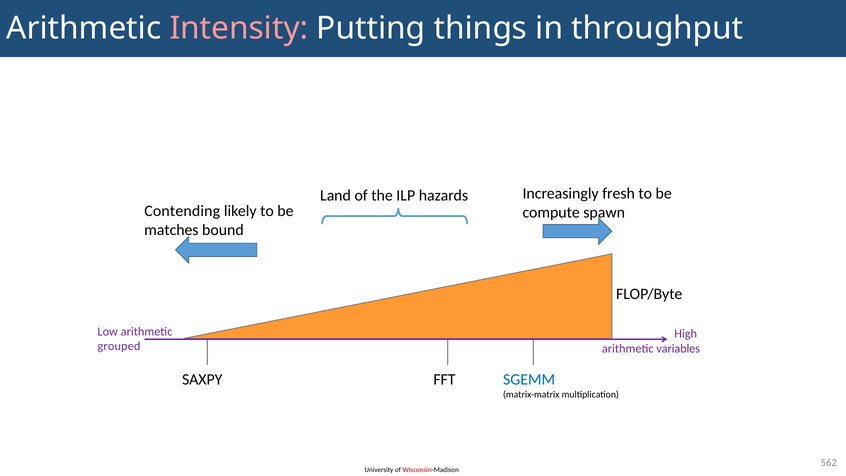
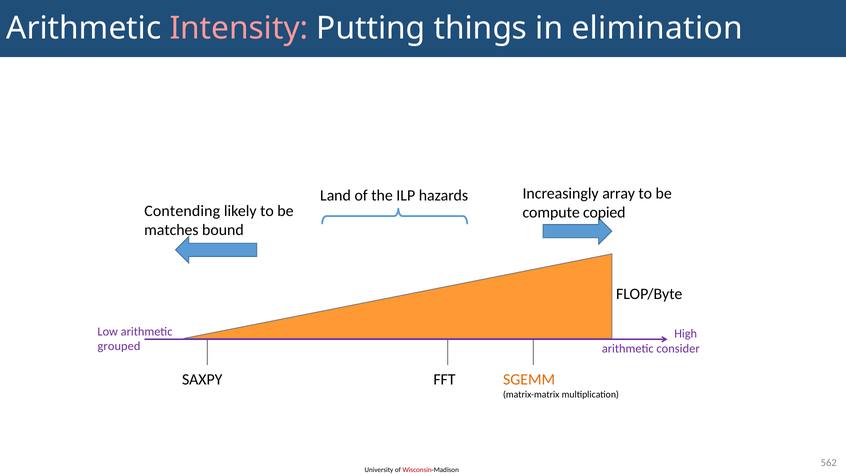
throughput: throughput -> elimination
fresh: fresh -> array
spawn: spawn -> copied
variables: variables -> consider
SGEMM colour: blue -> orange
